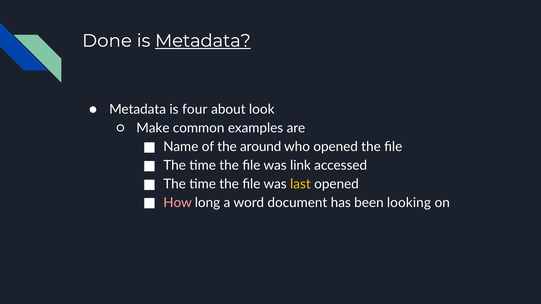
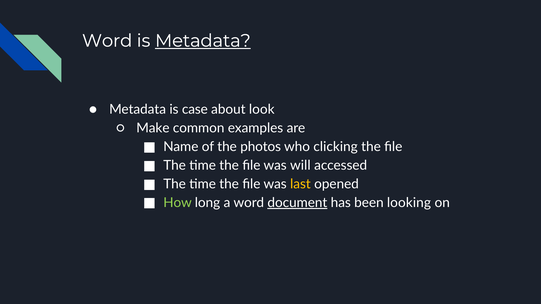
Done at (107, 41): Done -> Word
four: four -> case
around: around -> photos
who opened: opened -> clicking
link: link -> will
How colour: pink -> light green
document underline: none -> present
